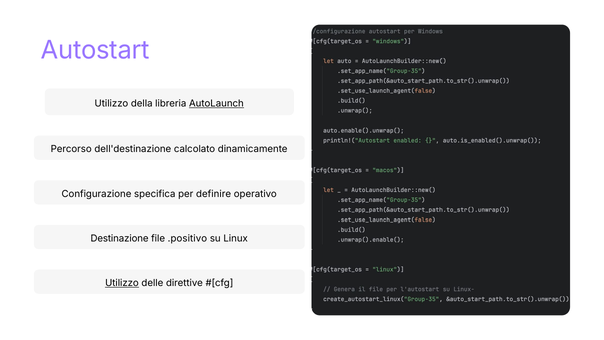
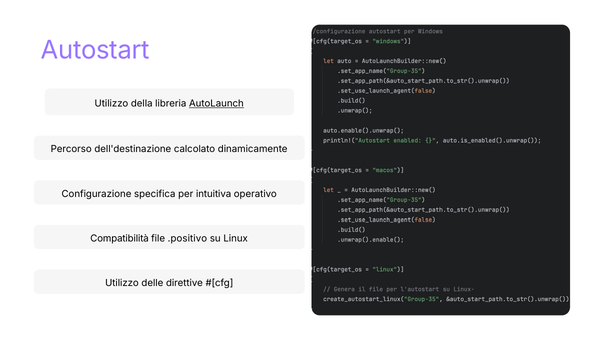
definire: definire -> intuitiva
Destinazione: Destinazione -> Compatibilità
Utilizzo at (122, 283) underline: present -> none
